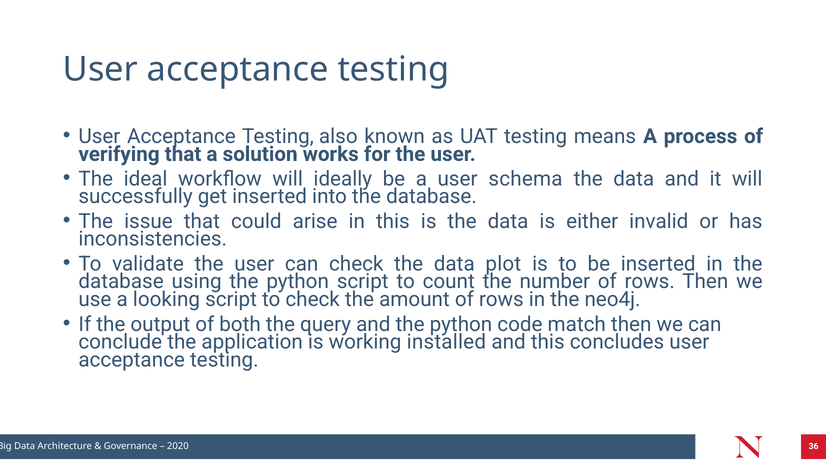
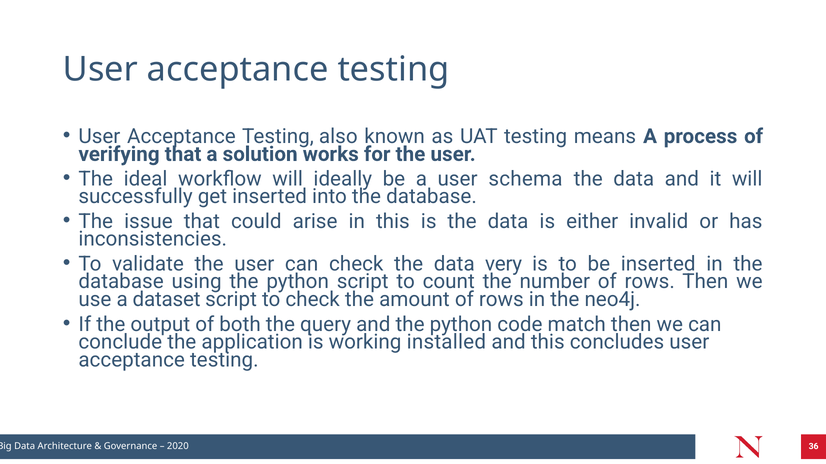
plot: plot -> very
looking: looking -> dataset
